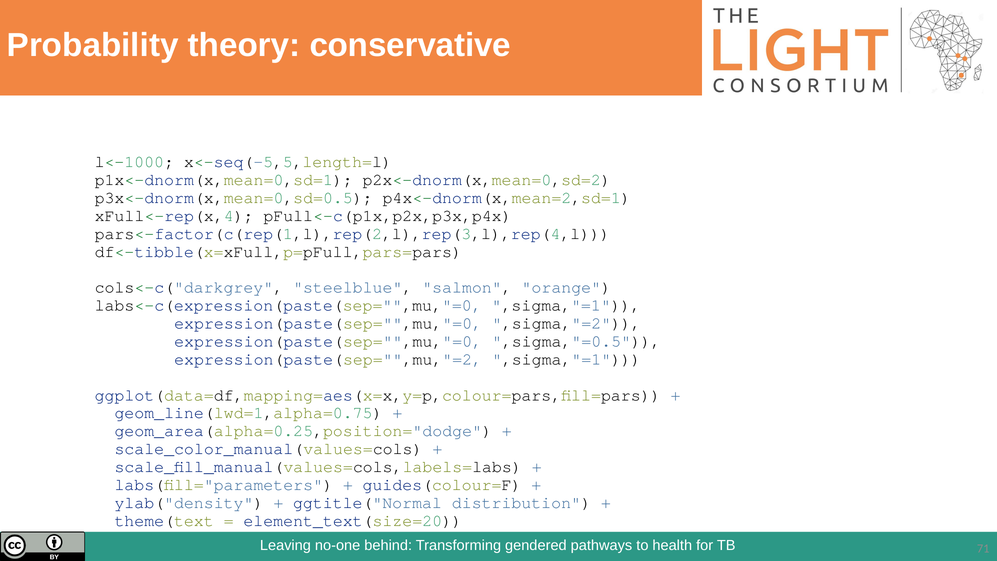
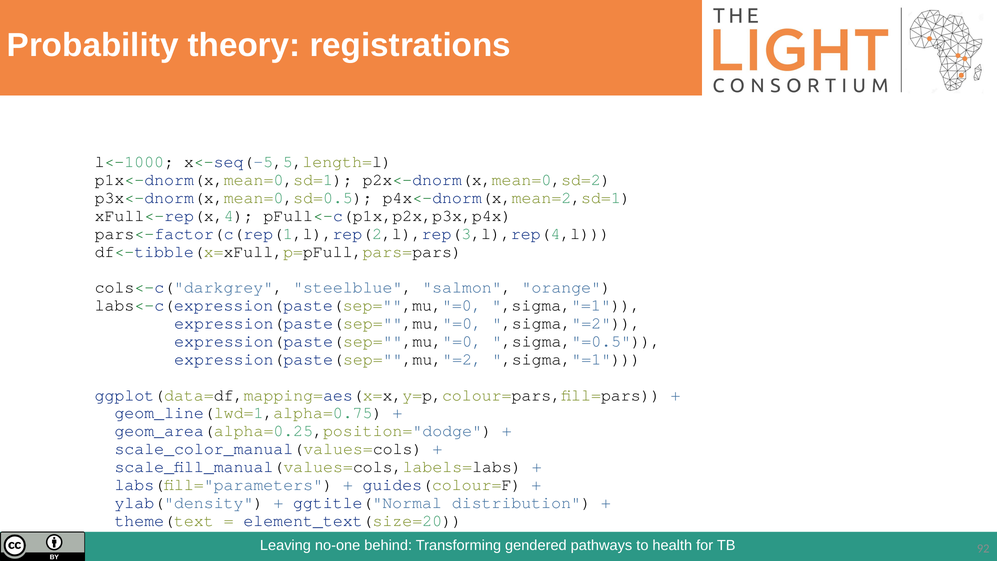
conservative: conservative -> registrations
71: 71 -> 92
